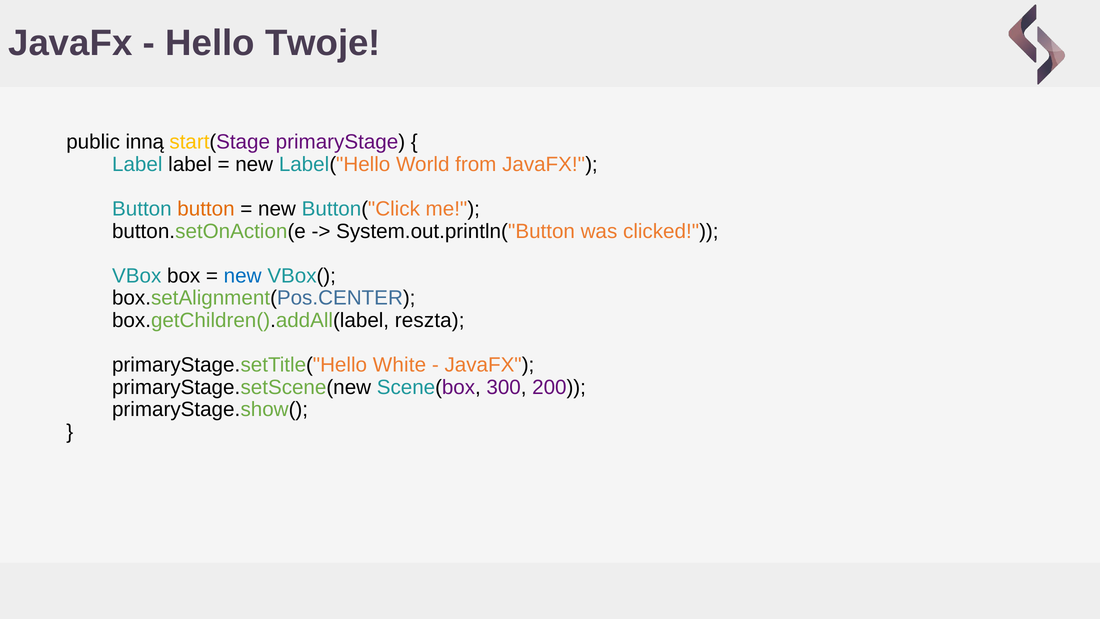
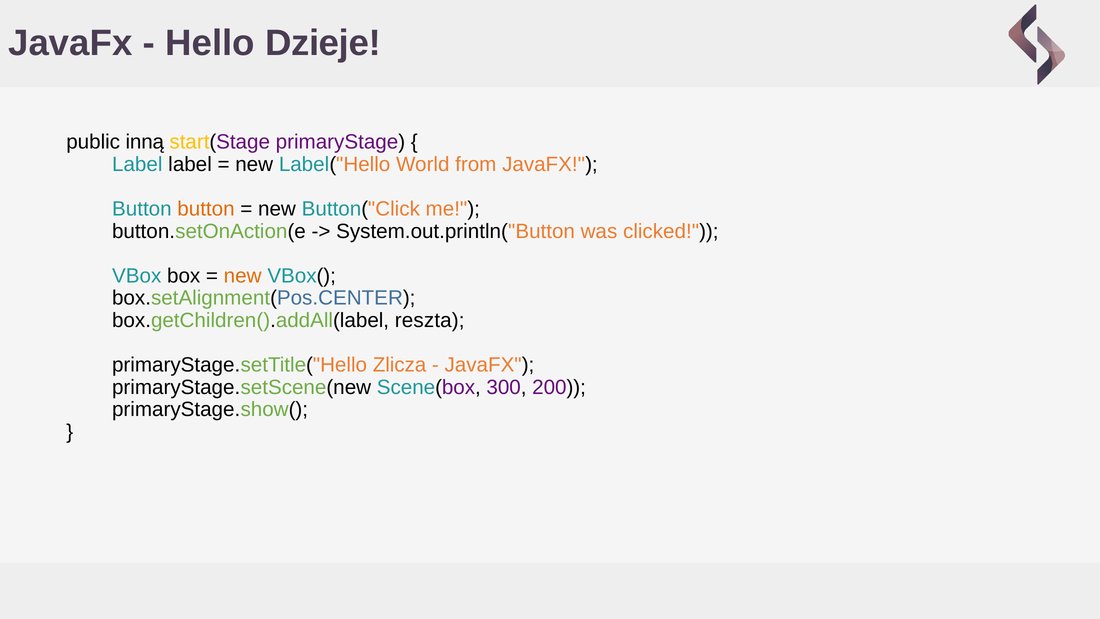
Twoje: Twoje -> Dzieje
new at (243, 276) colour: blue -> orange
White: White -> Zlicza
